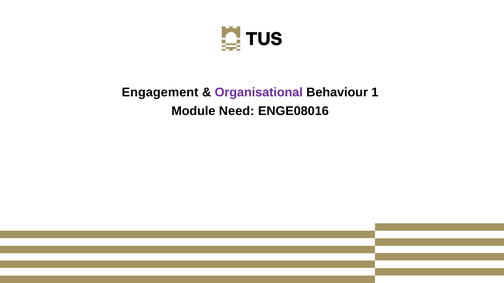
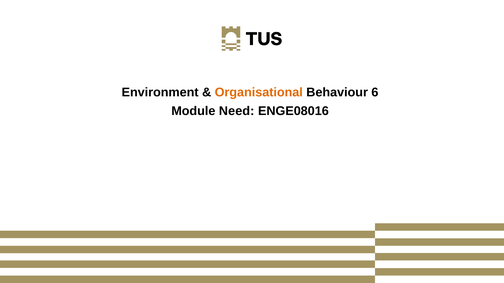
Engagement: Engagement -> Environment
Organisational colour: purple -> orange
1: 1 -> 6
